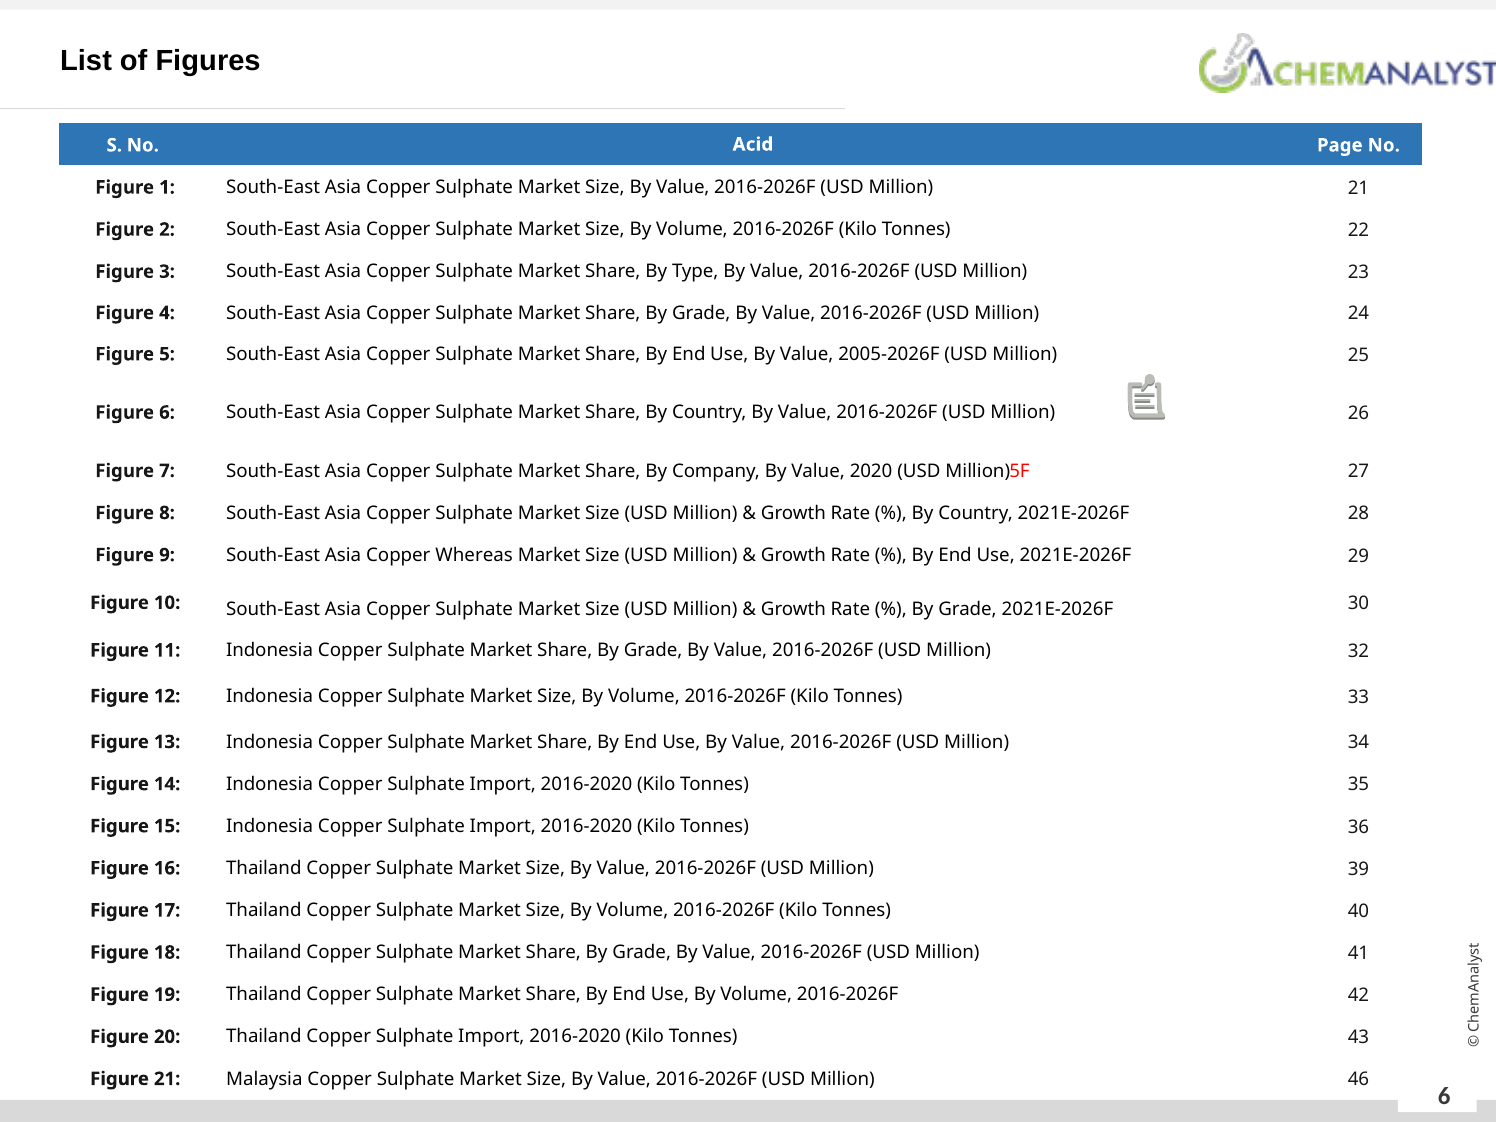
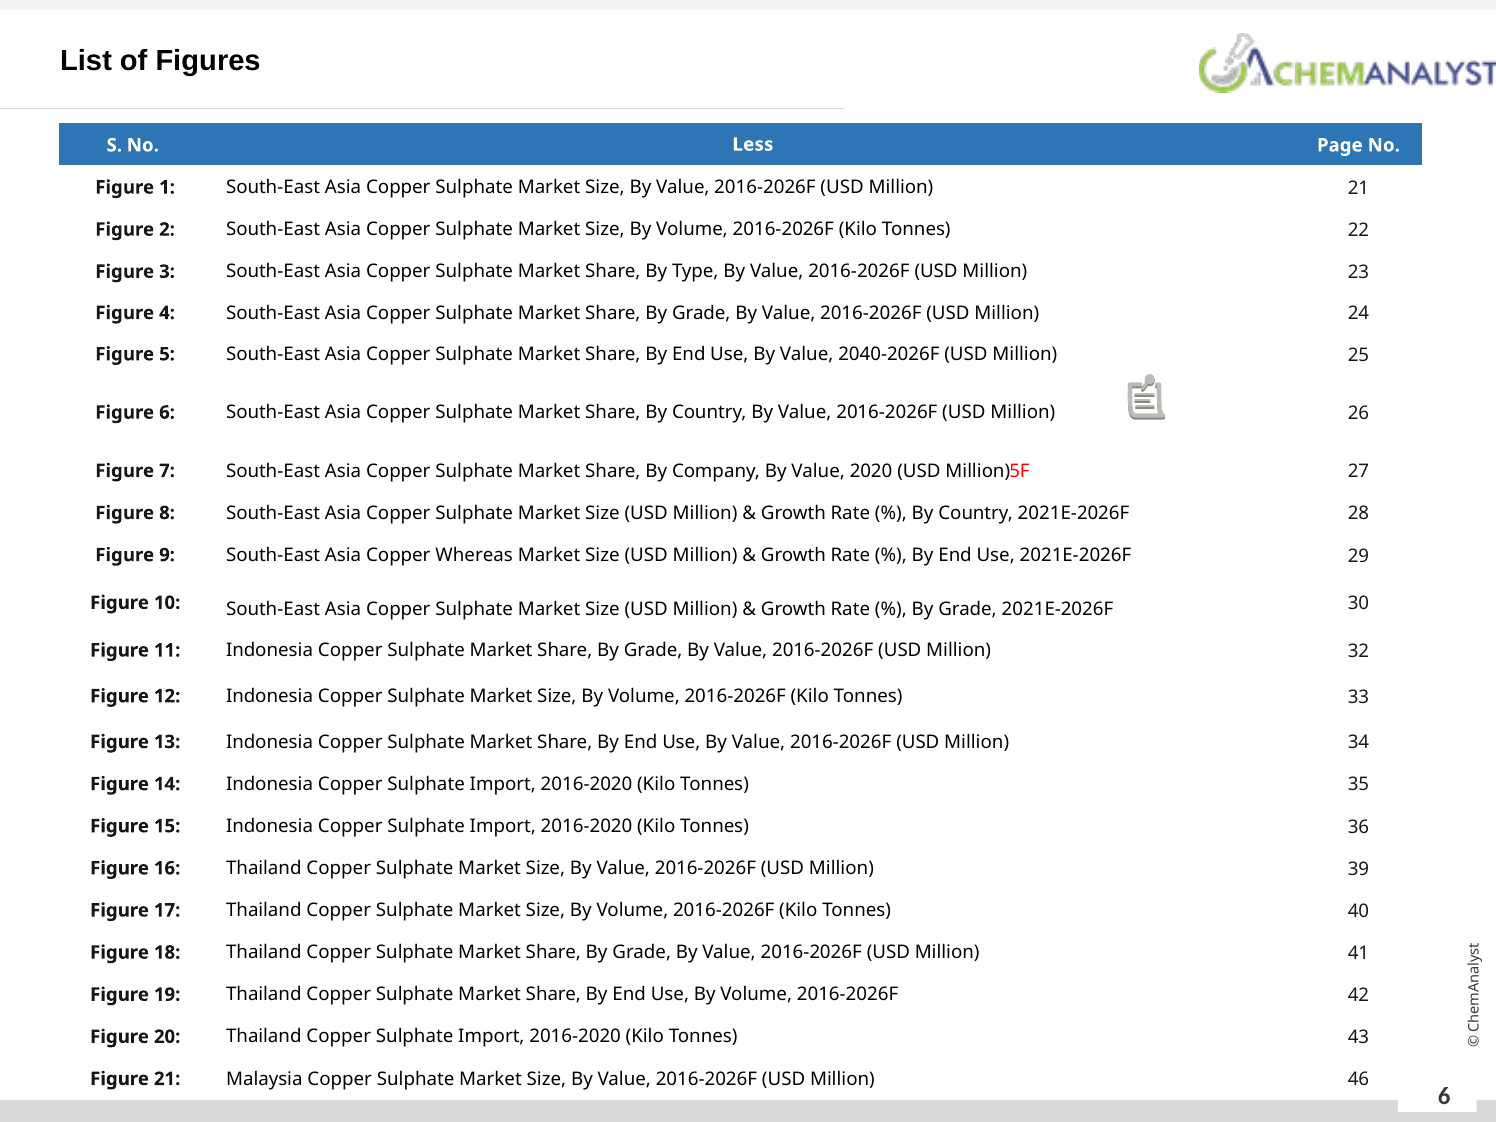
Acid: Acid -> Less
2005-2026F: 2005-2026F -> 2040-2026F
